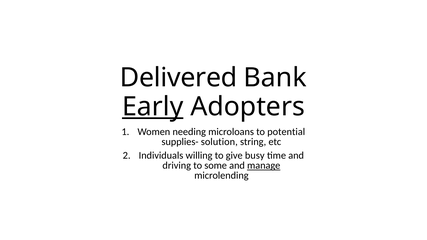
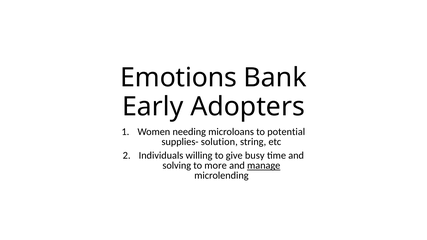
Delivered: Delivered -> Emotions
Early underline: present -> none
driving: driving -> solving
some: some -> more
